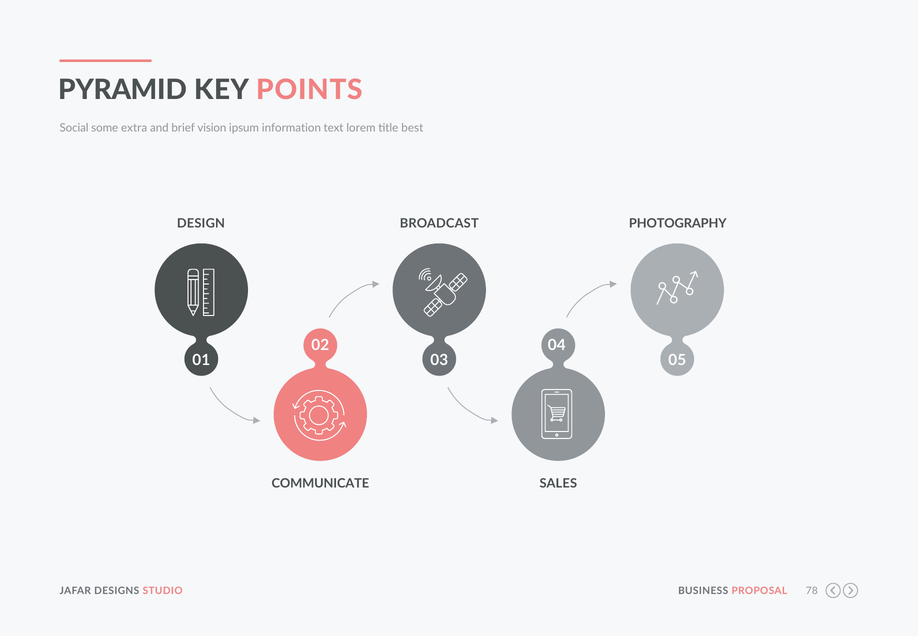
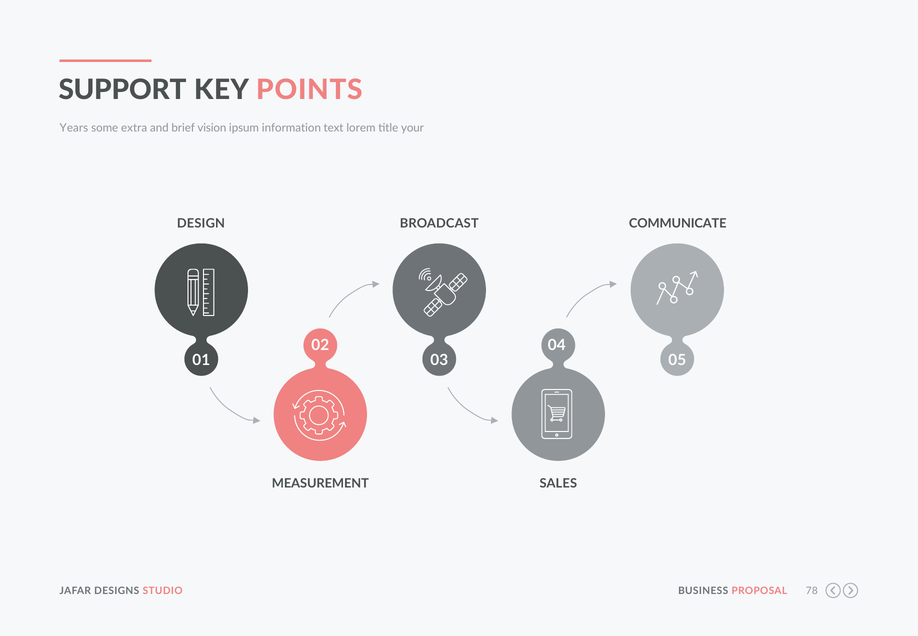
PYRAMID: PYRAMID -> SUPPORT
Social: Social -> Years
best: best -> your
PHOTOGRAPHY: PHOTOGRAPHY -> COMMUNICATE
COMMUNICATE: COMMUNICATE -> MEASUREMENT
